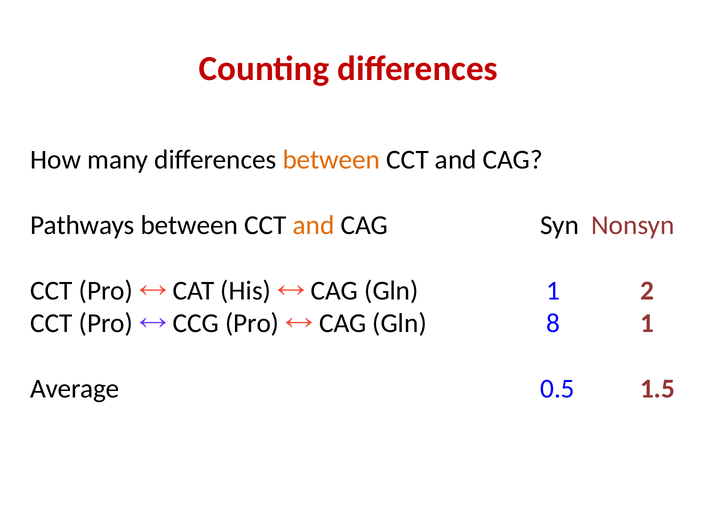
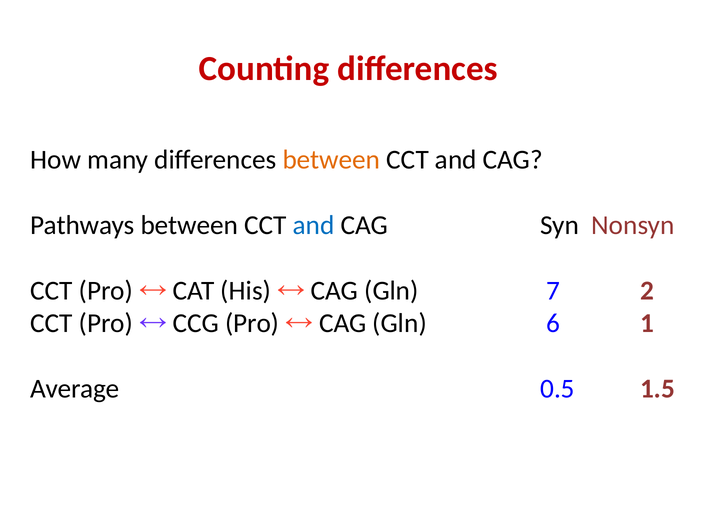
and at (314, 225) colour: orange -> blue
Gln 1: 1 -> 7
8: 8 -> 6
